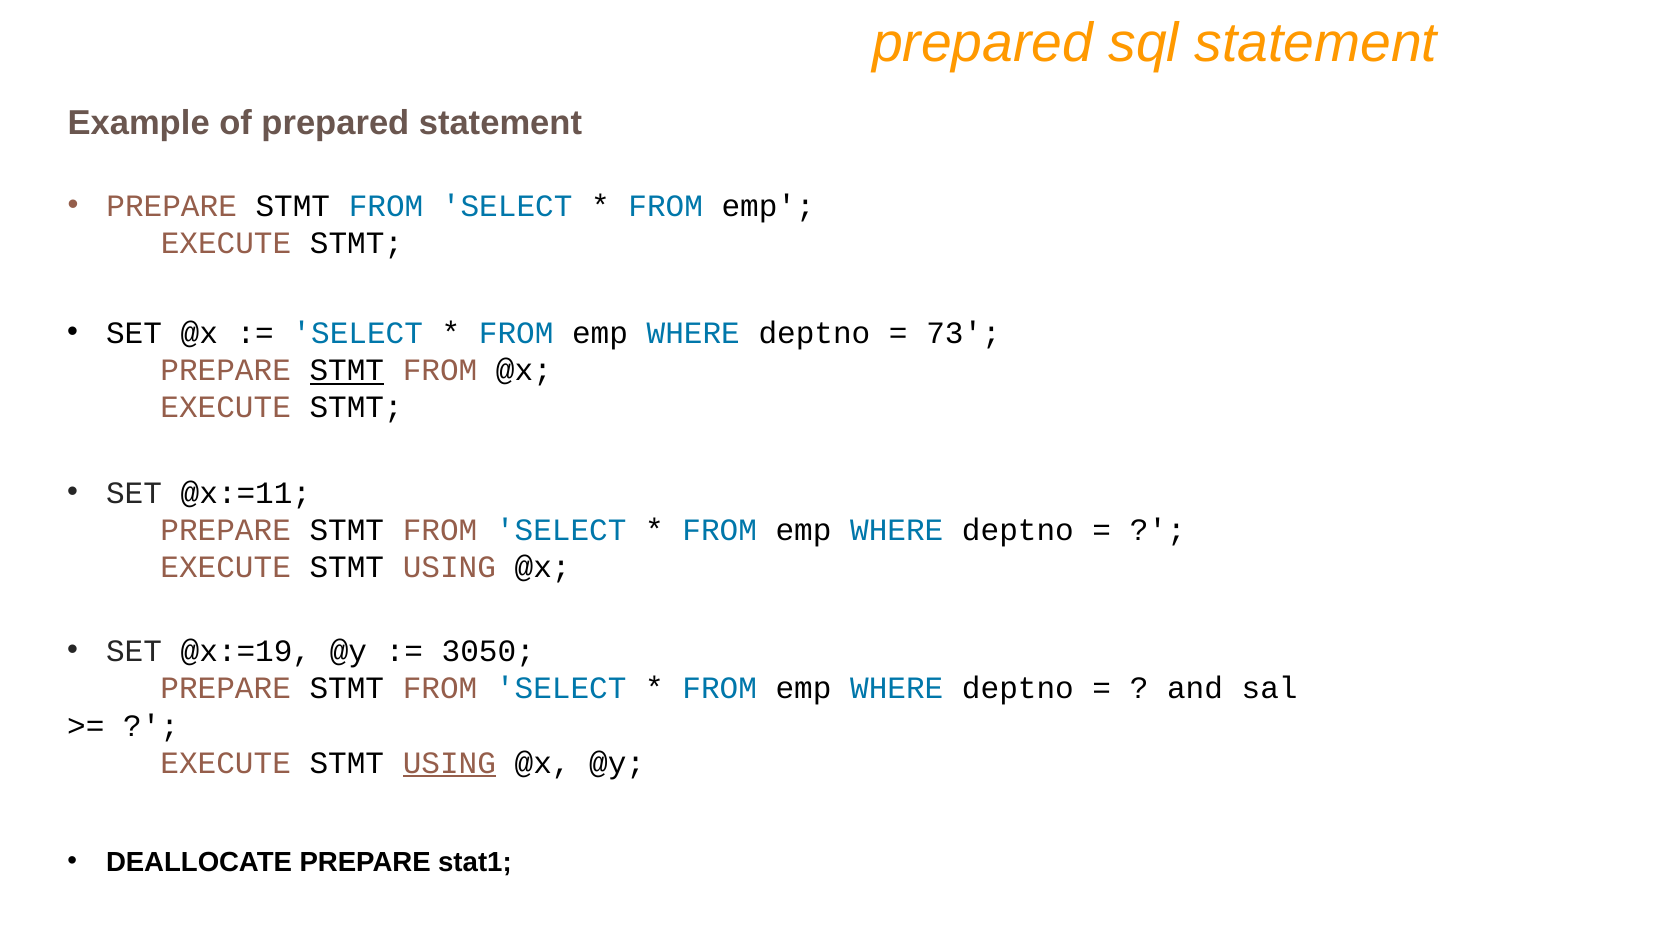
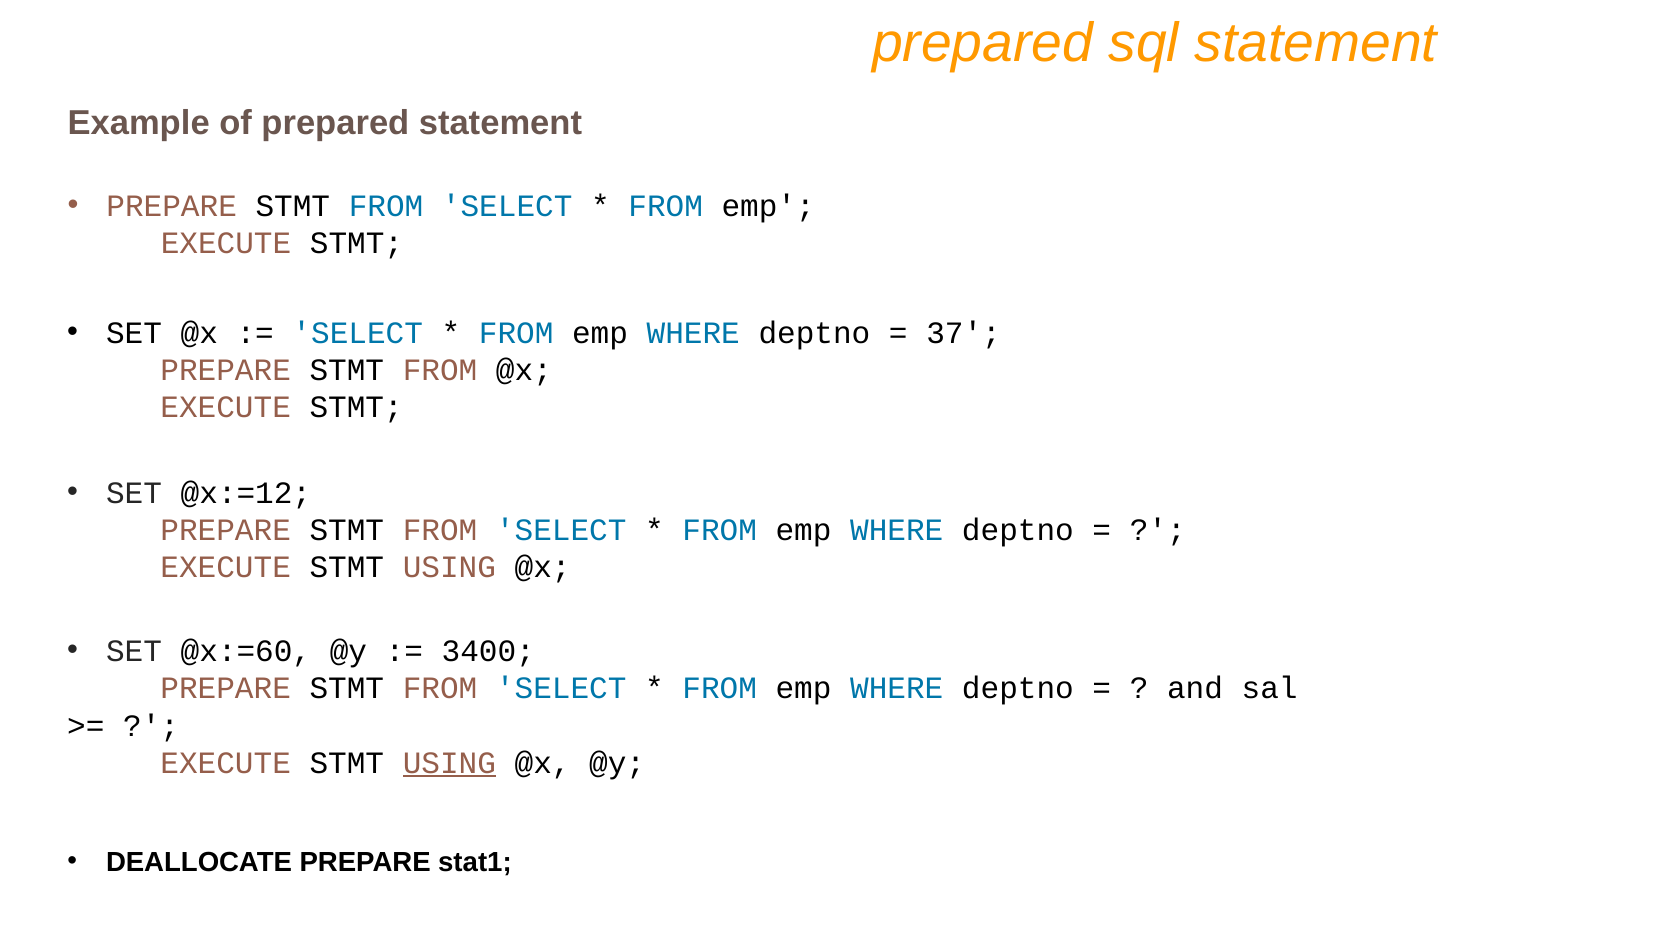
73: 73 -> 37
STMT at (347, 370) underline: present -> none
@x:=11: @x:=11 -> @x:=12
@x:=19: @x:=19 -> @x:=60
3050: 3050 -> 3400
